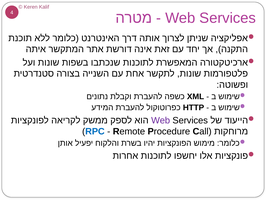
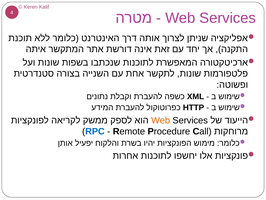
Web at (161, 120) colour: purple -> orange
